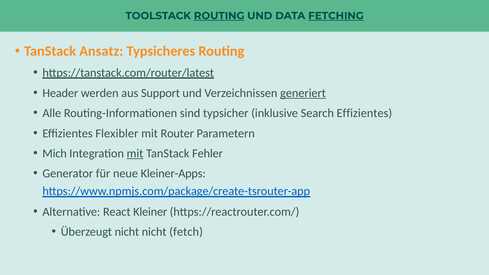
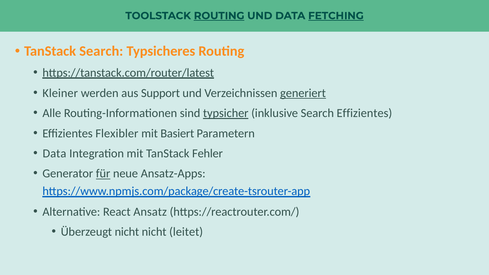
TanStack Ansatz: Ansatz -> Search
Header: Header -> Kleiner
typsicher underline: none -> present
Router: Router -> Basiert
Mich at (55, 154): Mich -> Data
mit at (135, 154) underline: present -> none
für underline: none -> present
Kleiner-Apps: Kleiner-Apps -> Ansatz-Apps
Kleiner: Kleiner -> Ansatz
fetch: fetch -> leitet
